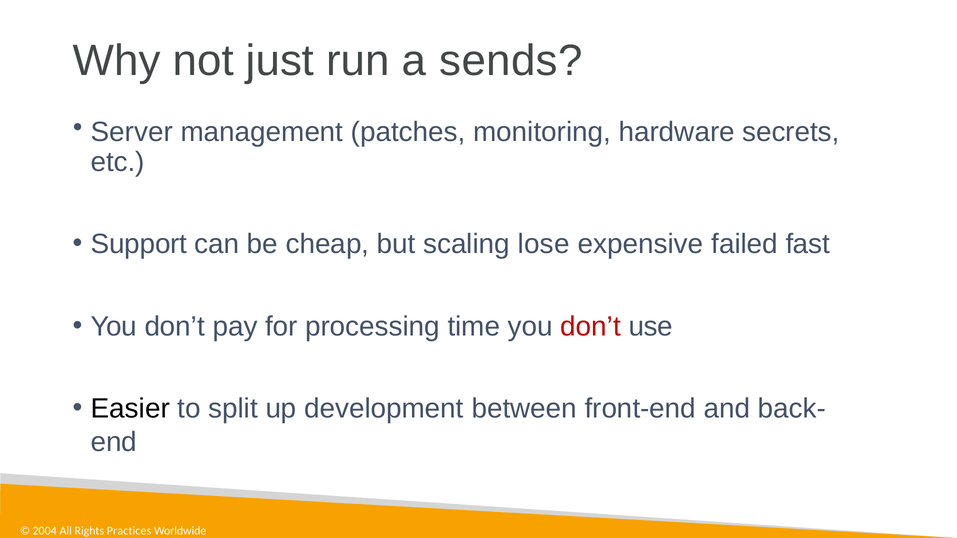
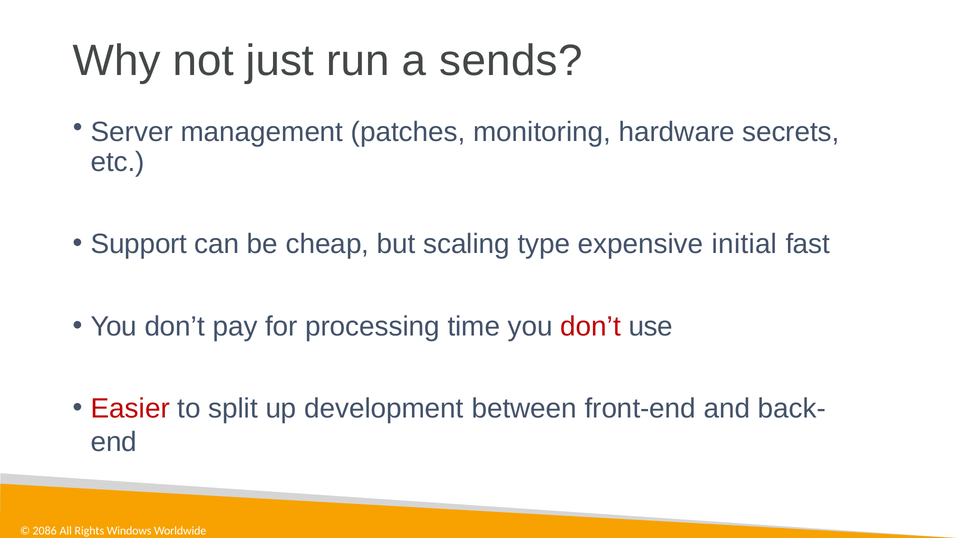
lose: lose -> type
failed: failed -> initial
Easier colour: black -> red
2004: 2004 -> 2086
Practices: Practices -> Windows
